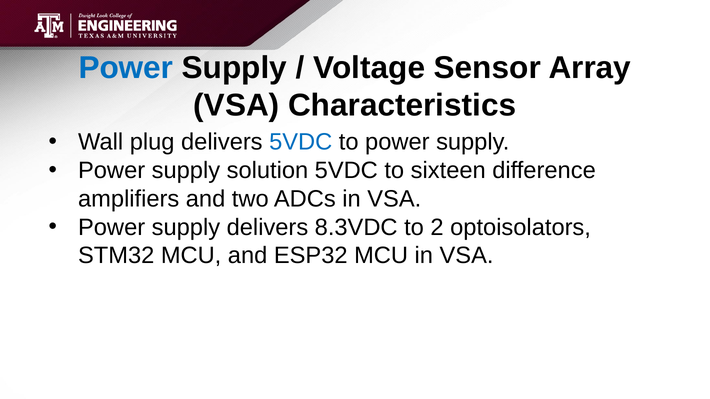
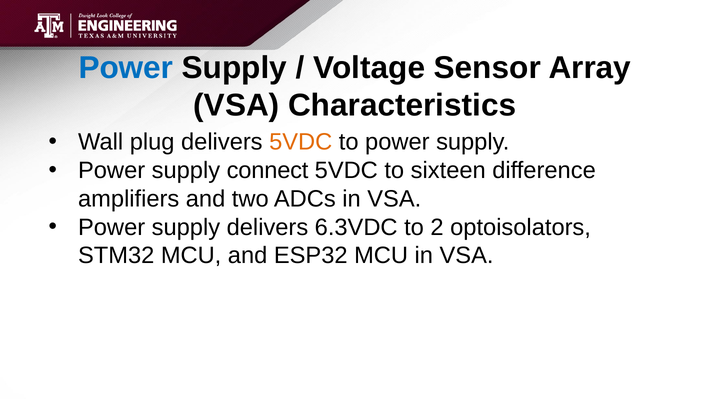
5VDC at (301, 142) colour: blue -> orange
solution: solution -> connect
8.3VDC: 8.3VDC -> 6.3VDC
